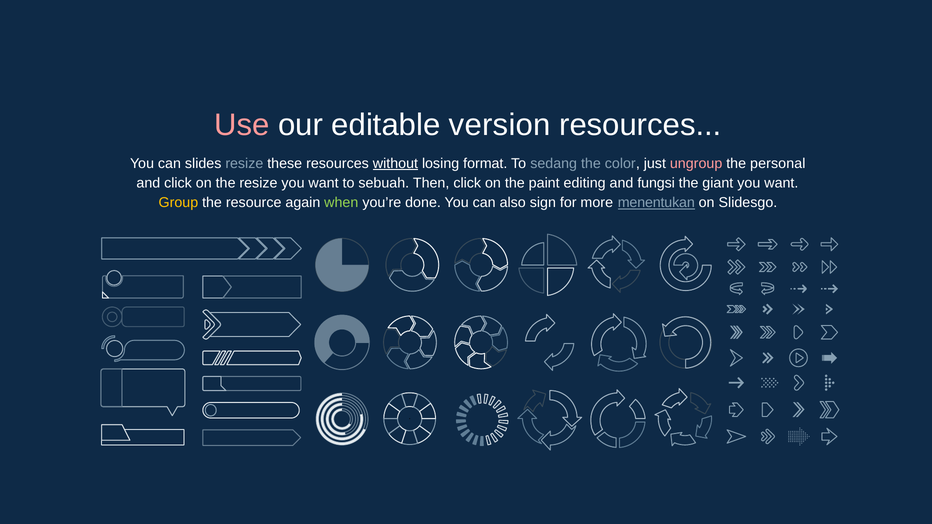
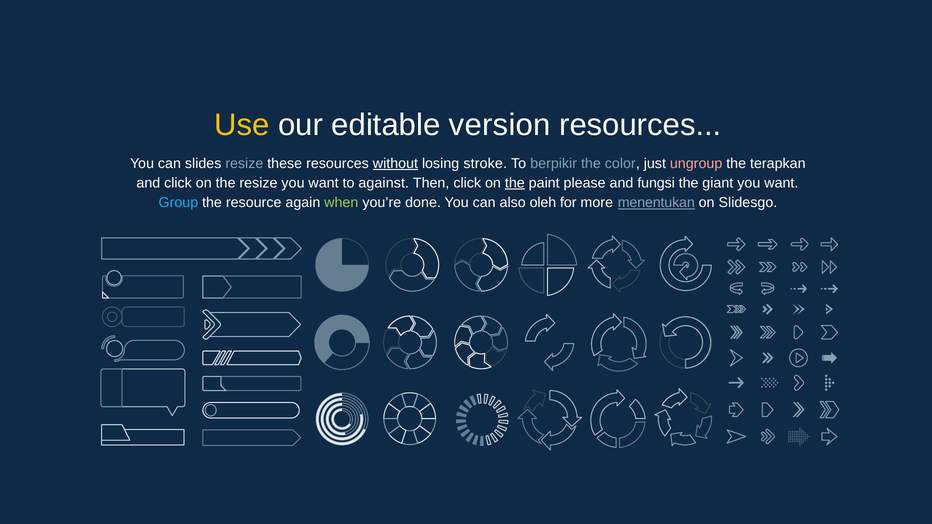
Use colour: pink -> yellow
format: format -> stroke
sedang: sedang -> berpikir
personal: personal -> terapkan
sebuah: sebuah -> against
the at (515, 183) underline: none -> present
editing: editing -> please
Group colour: yellow -> light blue
sign: sign -> oleh
